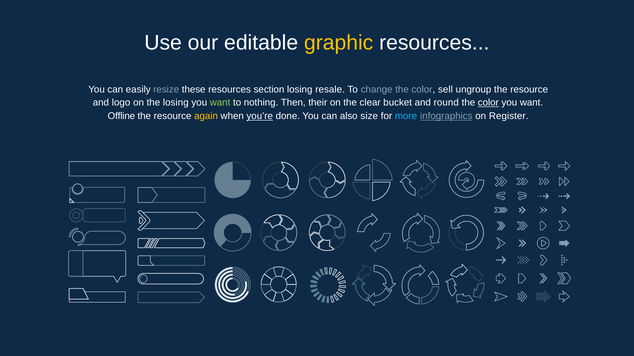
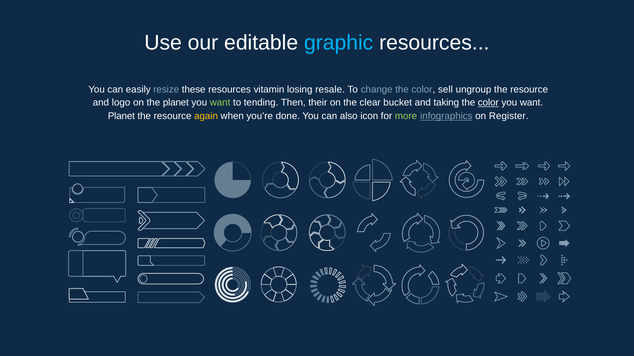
graphic colour: yellow -> light blue
section: section -> vitamin
the losing: losing -> planet
nothing: nothing -> tending
round: round -> taking
Offline at (121, 116): Offline -> Planet
you’re underline: present -> none
size: size -> icon
more colour: light blue -> light green
